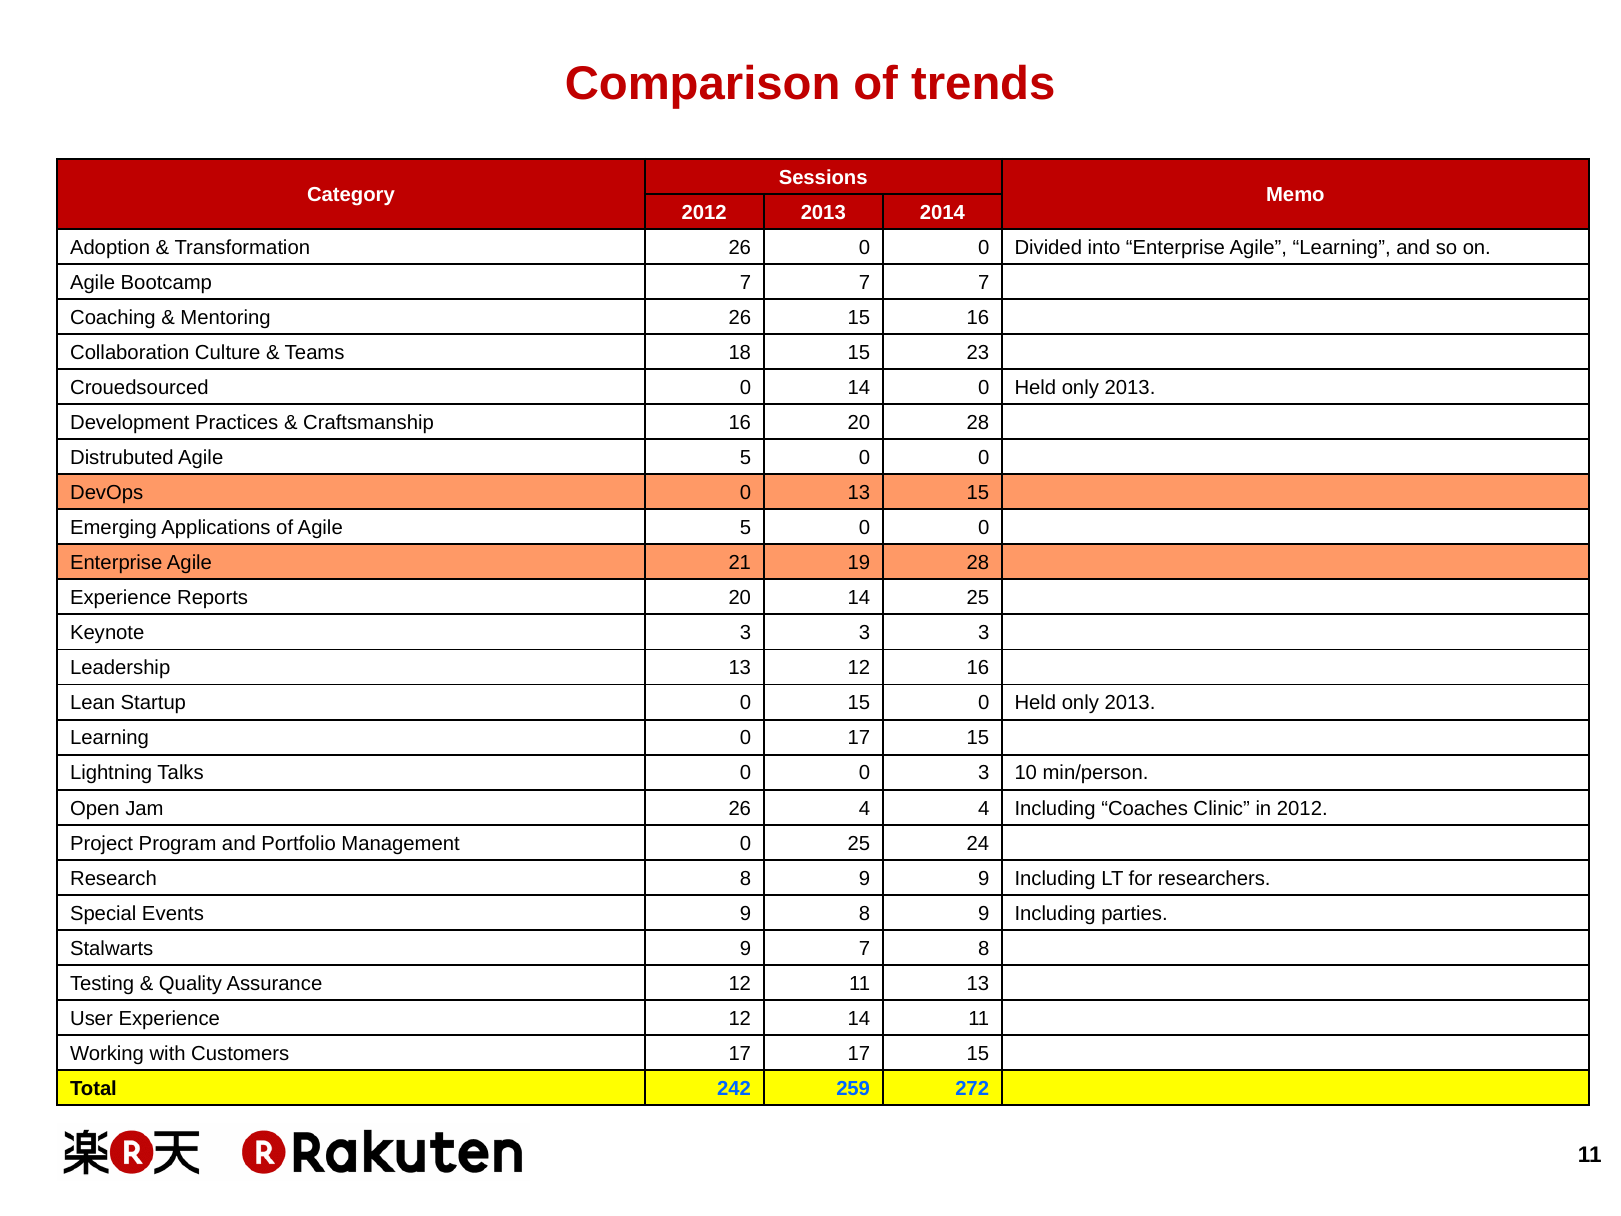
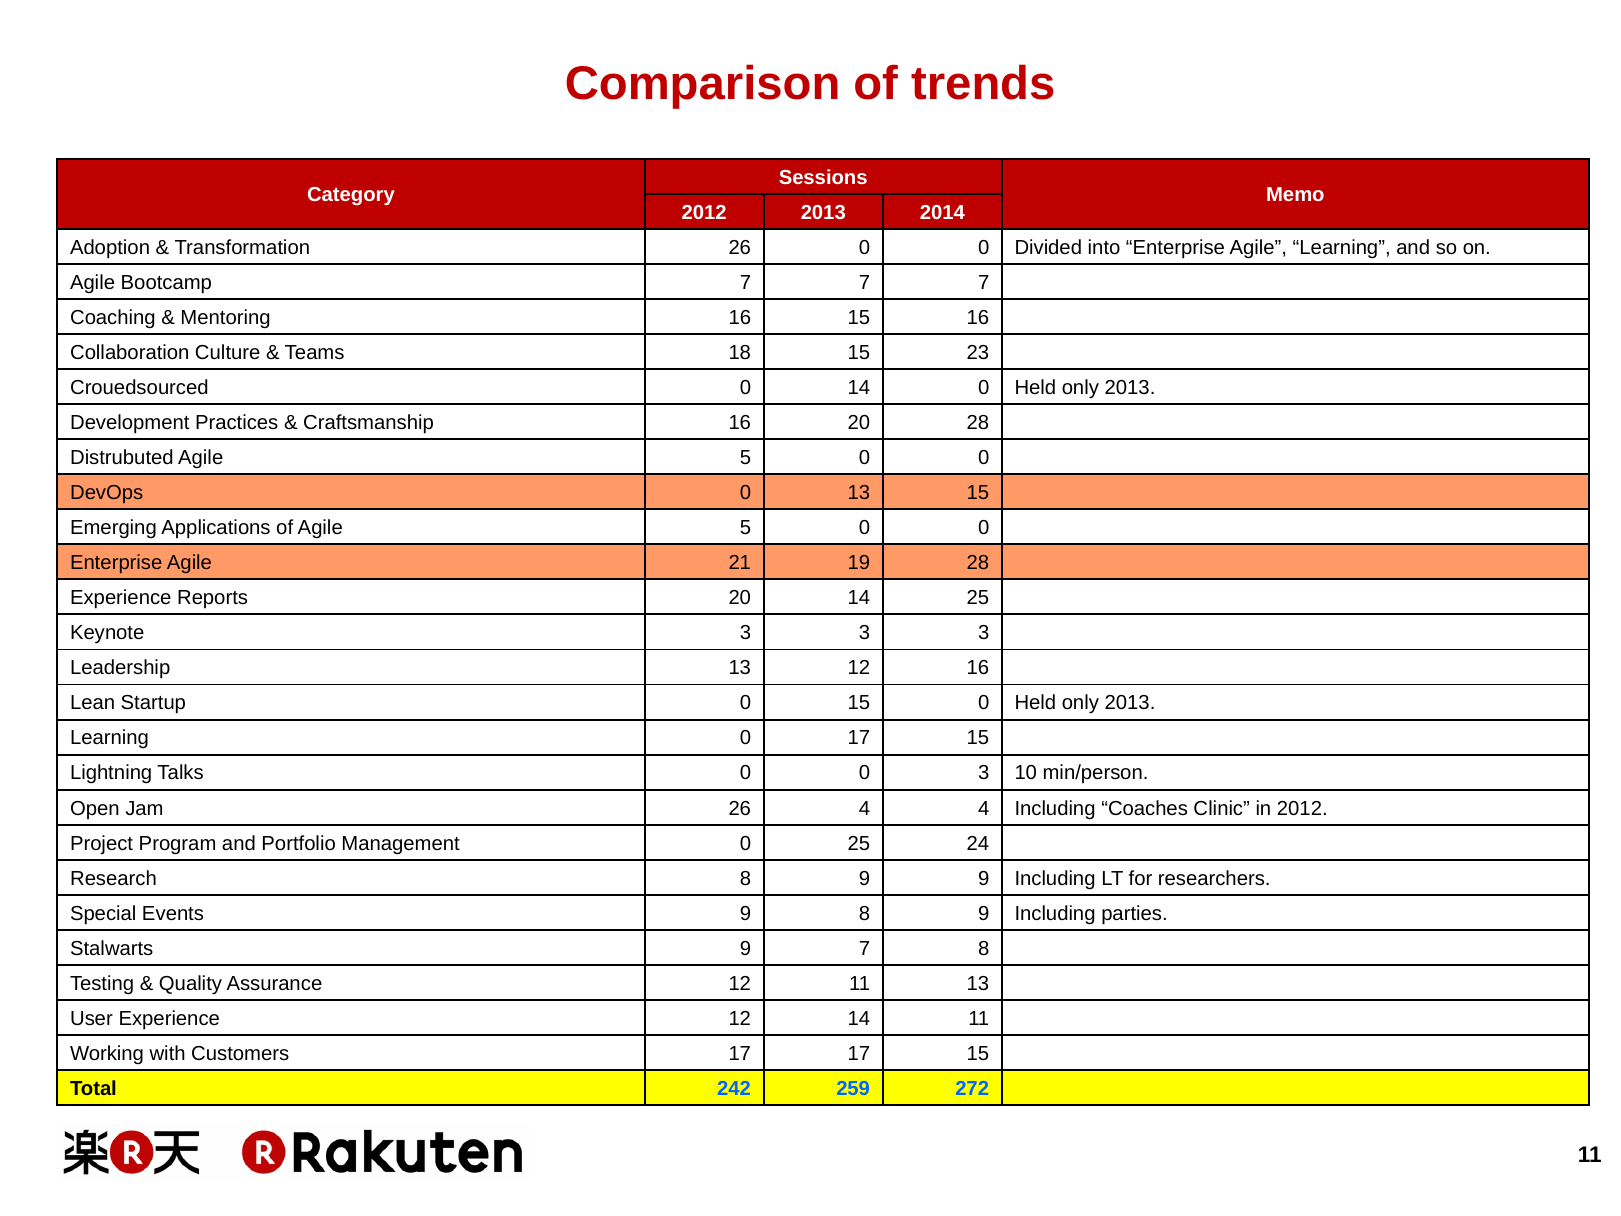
Mentoring 26: 26 -> 16
